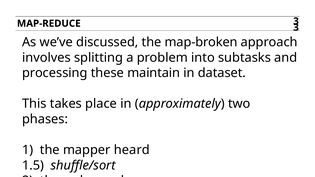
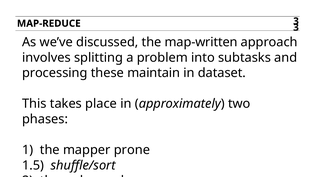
map-broken: map-broken -> map-written
heard: heard -> prone
